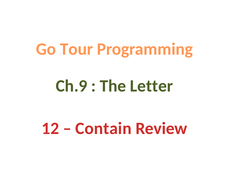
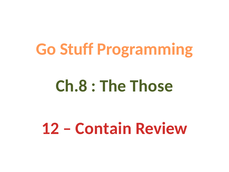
Tour: Tour -> Stuff
Ch.9: Ch.9 -> Ch.8
Letter: Letter -> Those
